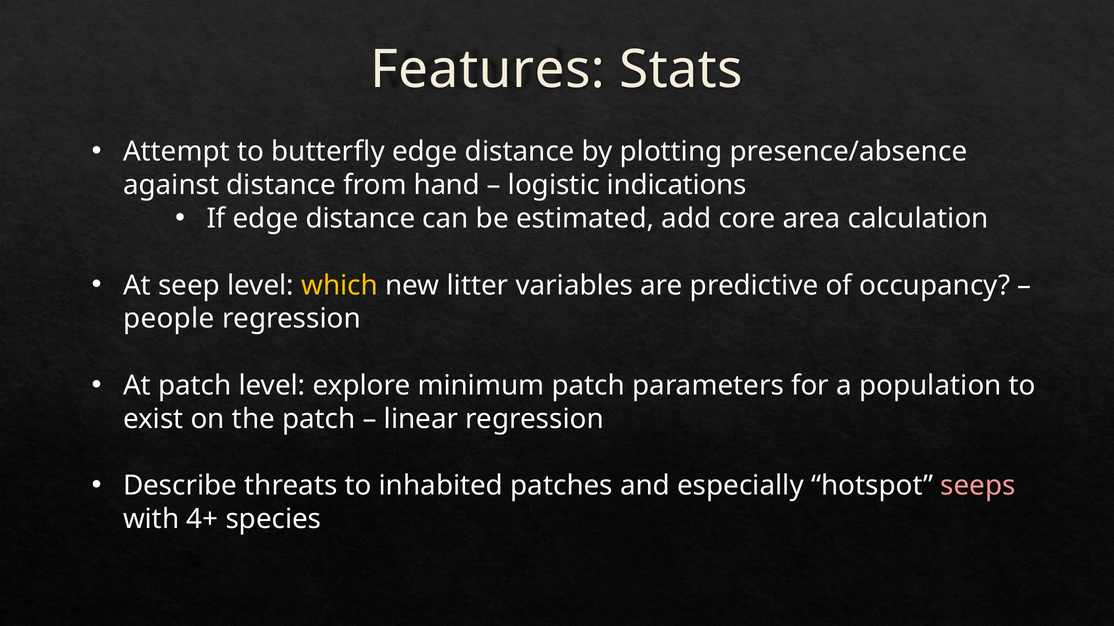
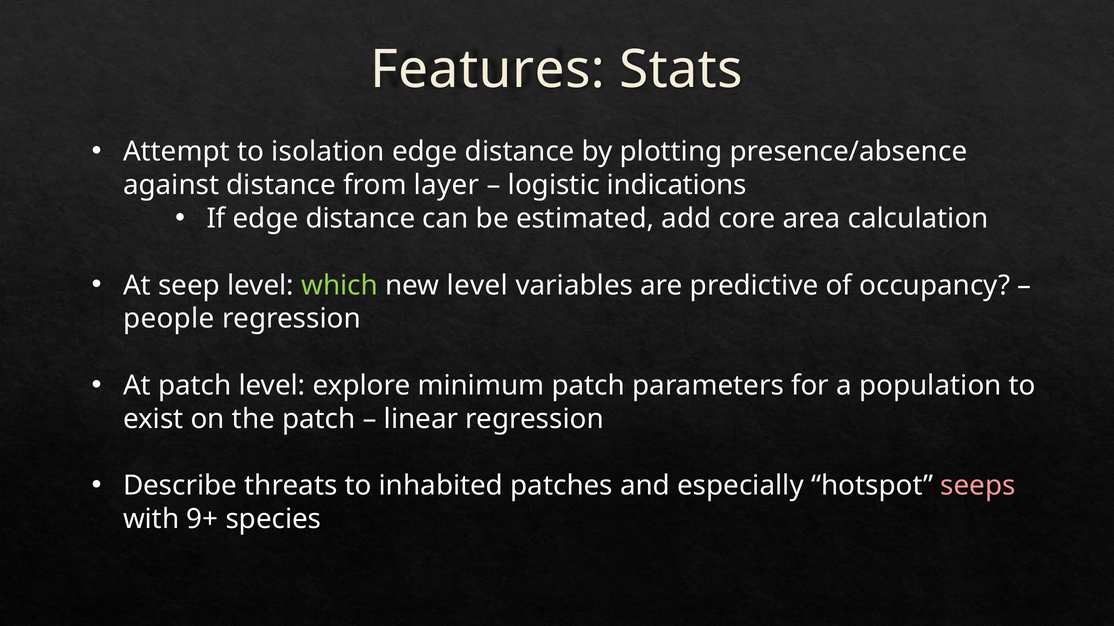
butterfly: butterfly -> isolation
hand: hand -> layer
which colour: yellow -> light green
new litter: litter -> level
4+: 4+ -> 9+
